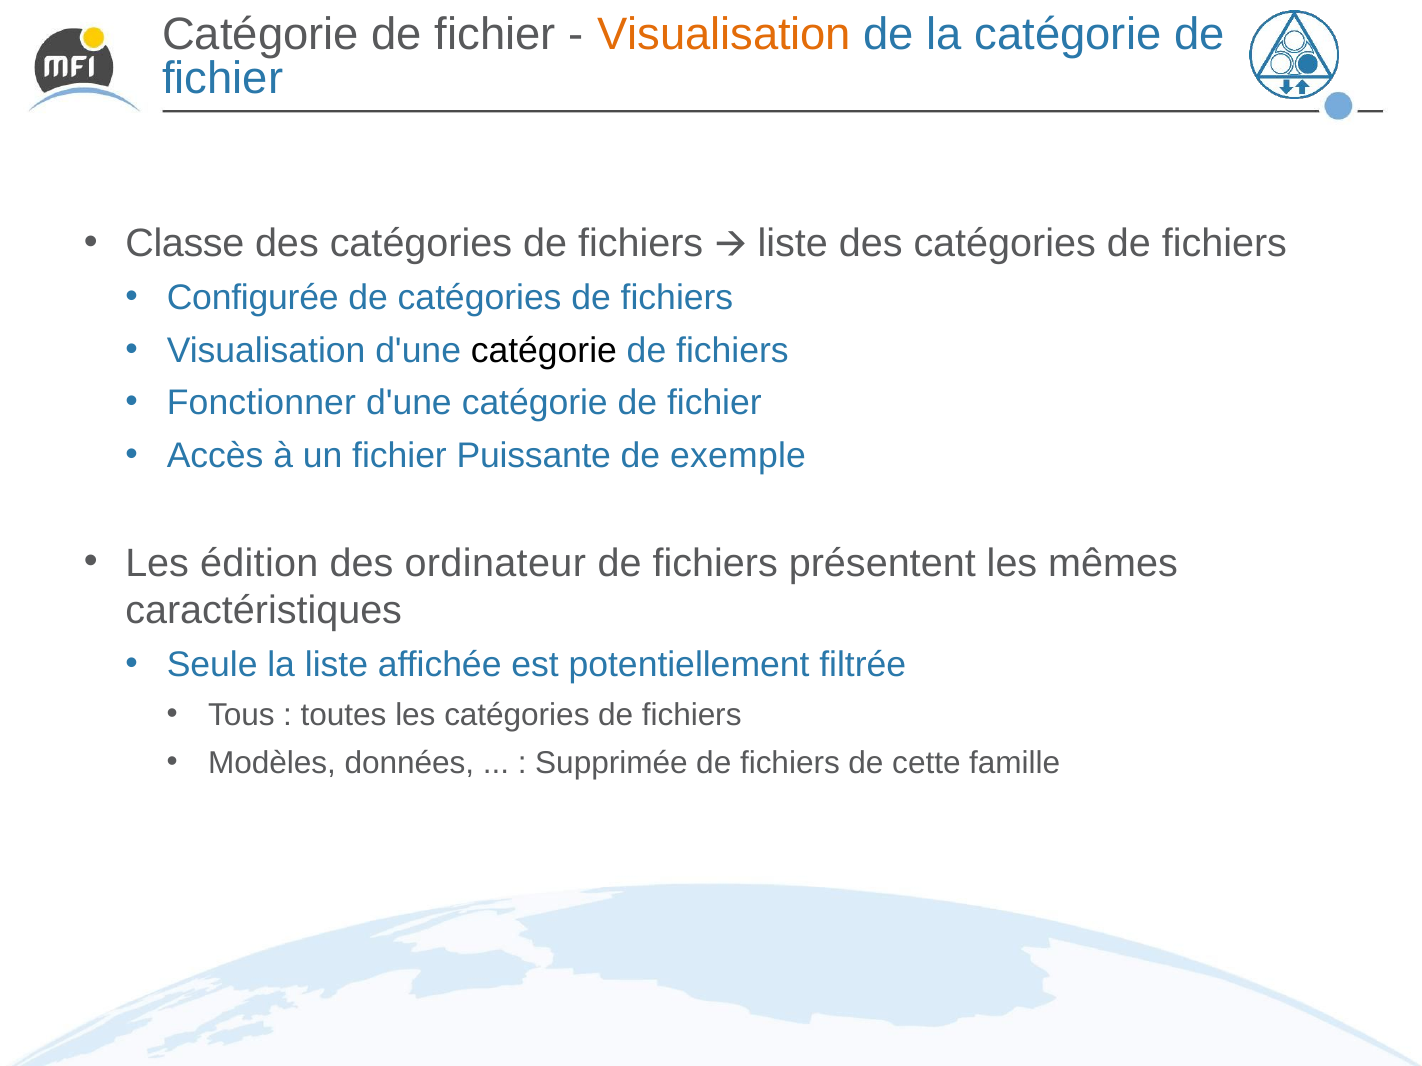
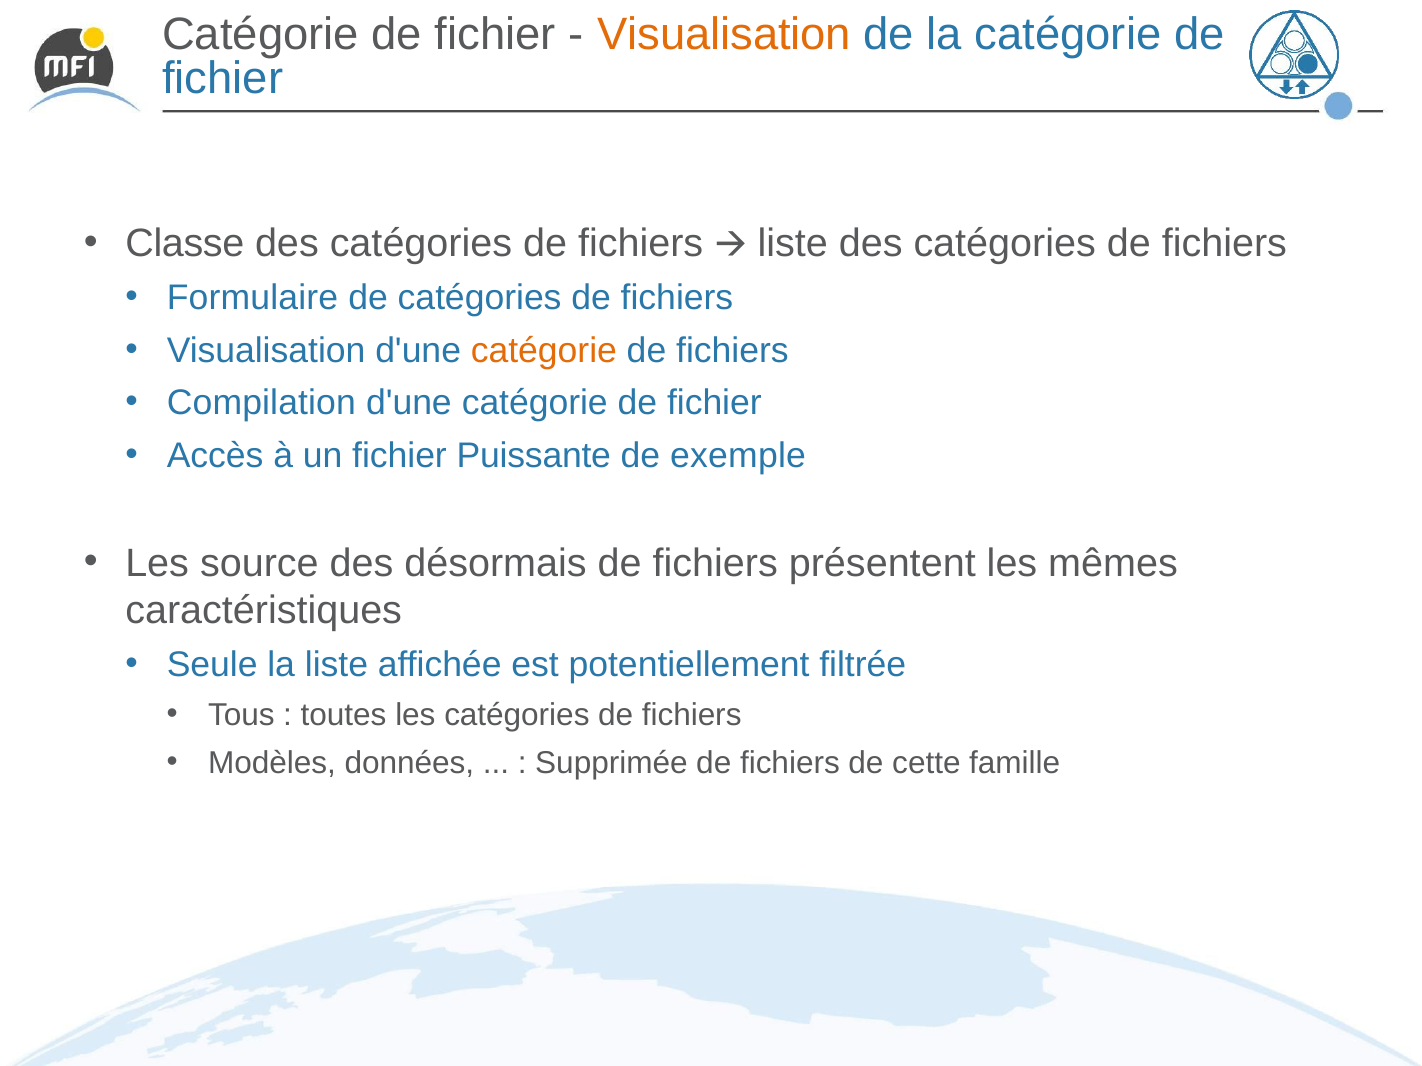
Configurée: Configurée -> Formulaire
catégorie at (544, 351) colour: black -> orange
Fonctionner: Fonctionner -> Compilation
édition: édition -> source
ordinateur: ordinateur -> désormais
